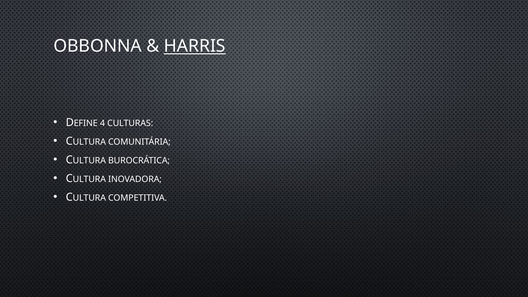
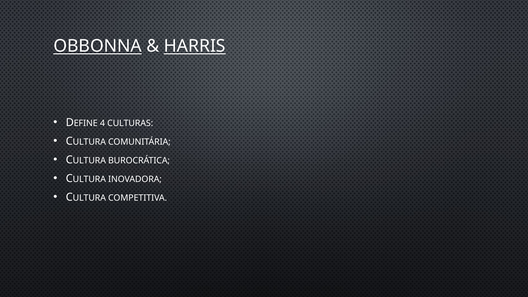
OBBONNA underline: none -> present
